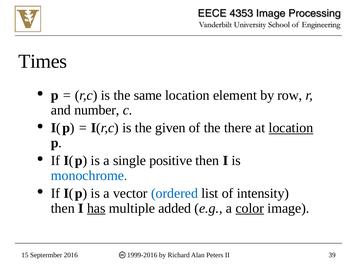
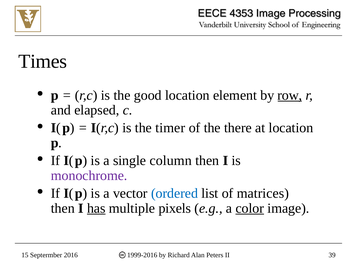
same: same -> good
row underline: none -> present
number: number -> elapsed
given: given -> timer
location at (291, 128) underline: present -> none
positive: positive -> column
monochrome colour: blue -> purple
intensity: intensity -> matrices
added: added -> pixels
